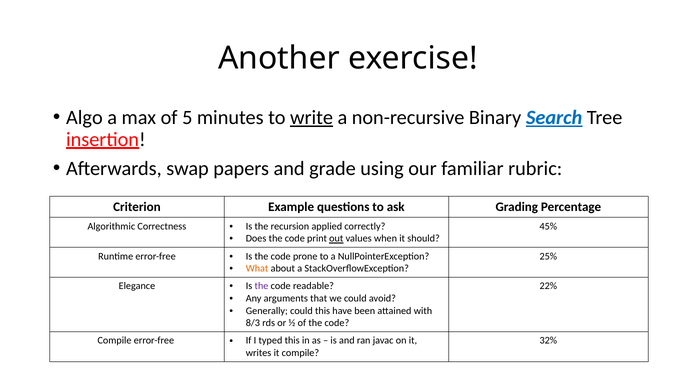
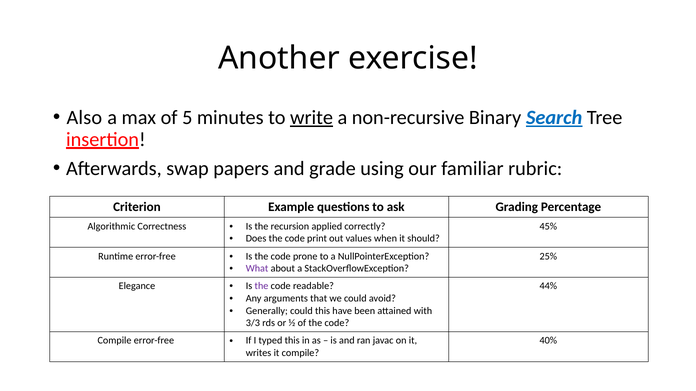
Algo: Algo -> Also
out underline: present -> none
What colour: orange -> purple
22%: 22% -> 44%
8/3: 8/3 -> 3/3
32%: 32% -> 40%
